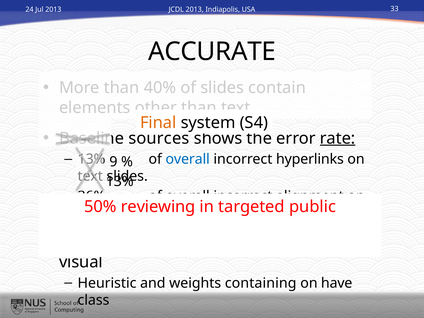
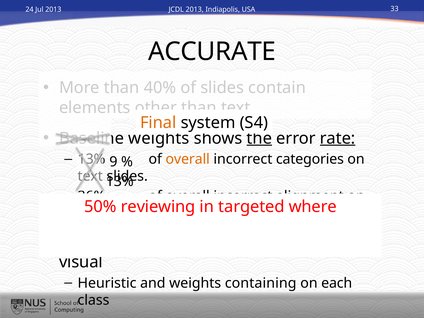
sources at (159, 138): sources -> weights
the at (259, 138) underline: none -> present
overall at (188, 159) colour: blue -> orange
hyperlinks: hyperlinks -> categories
public: public -> where
have: have -> each
